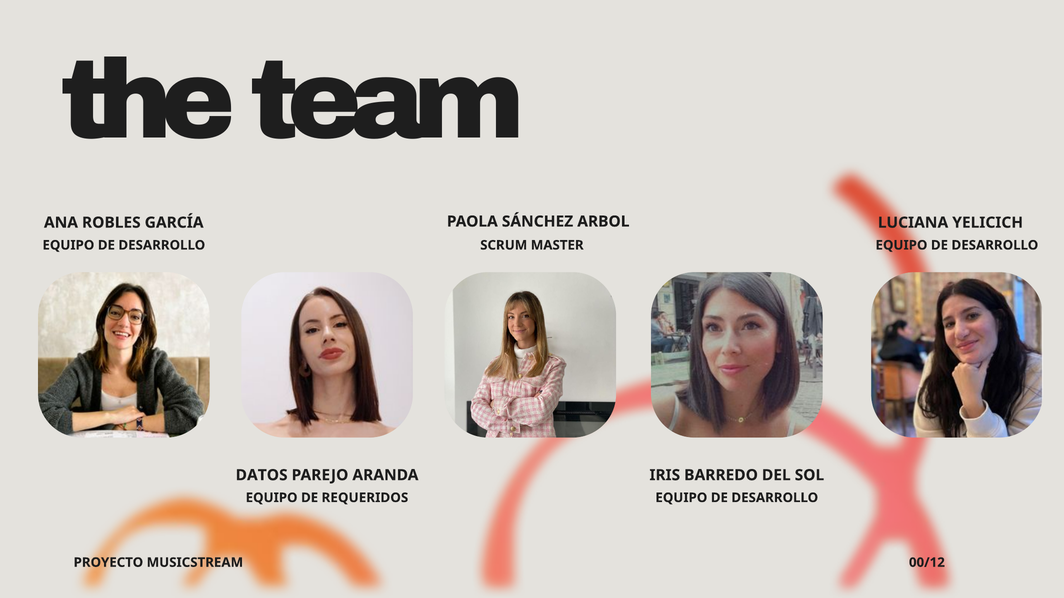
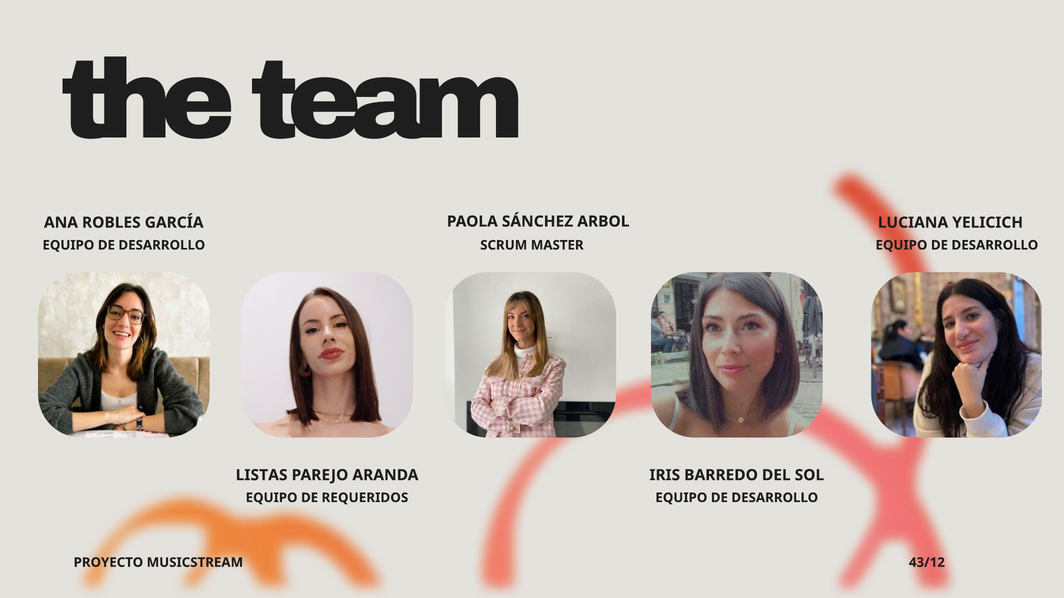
DATOS: DATOS -> LISTAS
00/12: 00/12 -> 43/12
